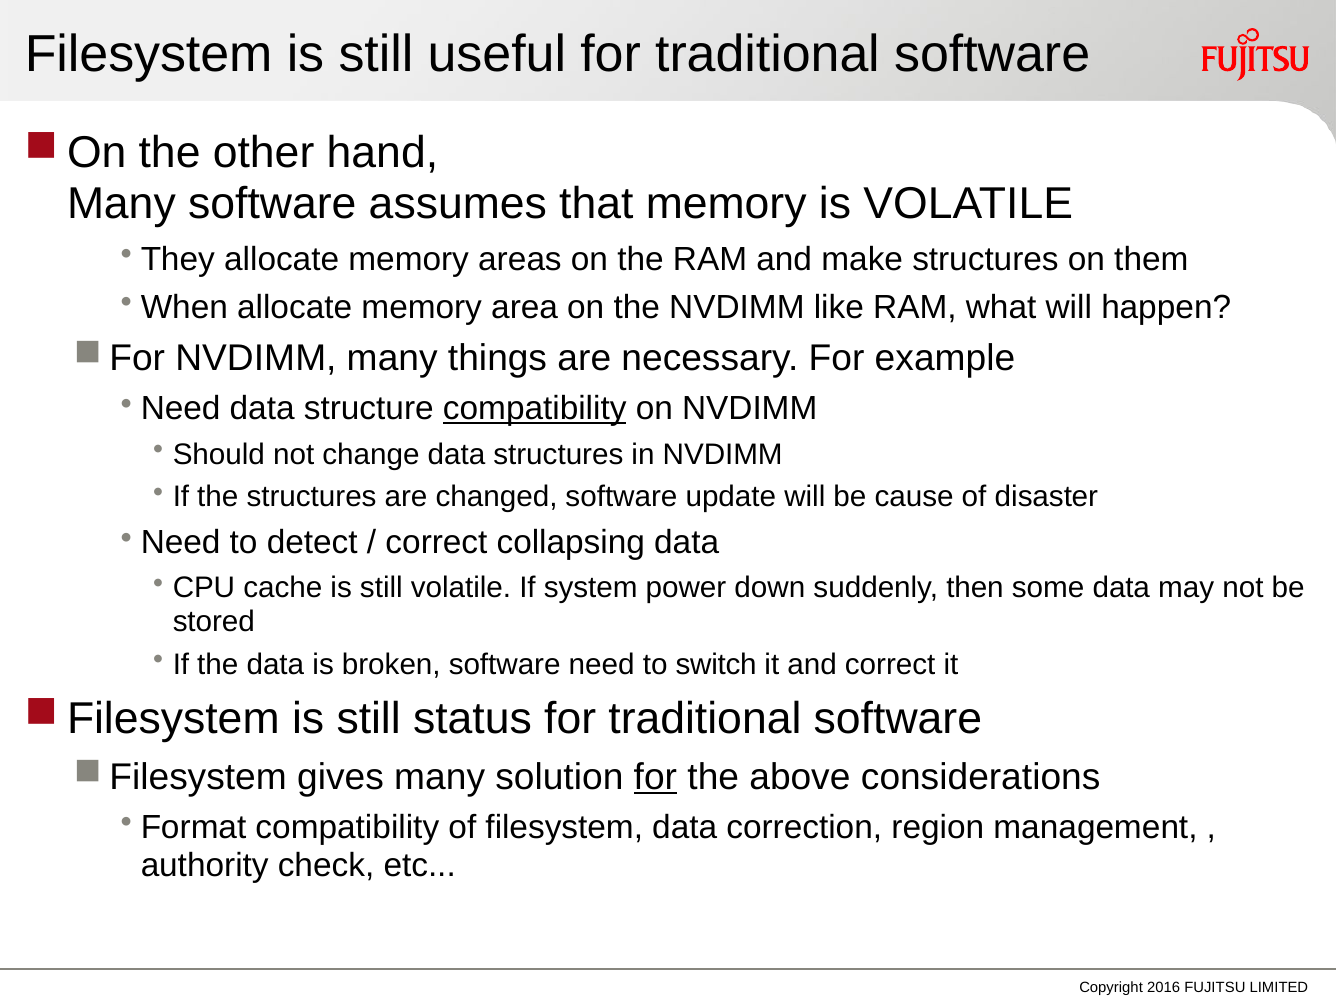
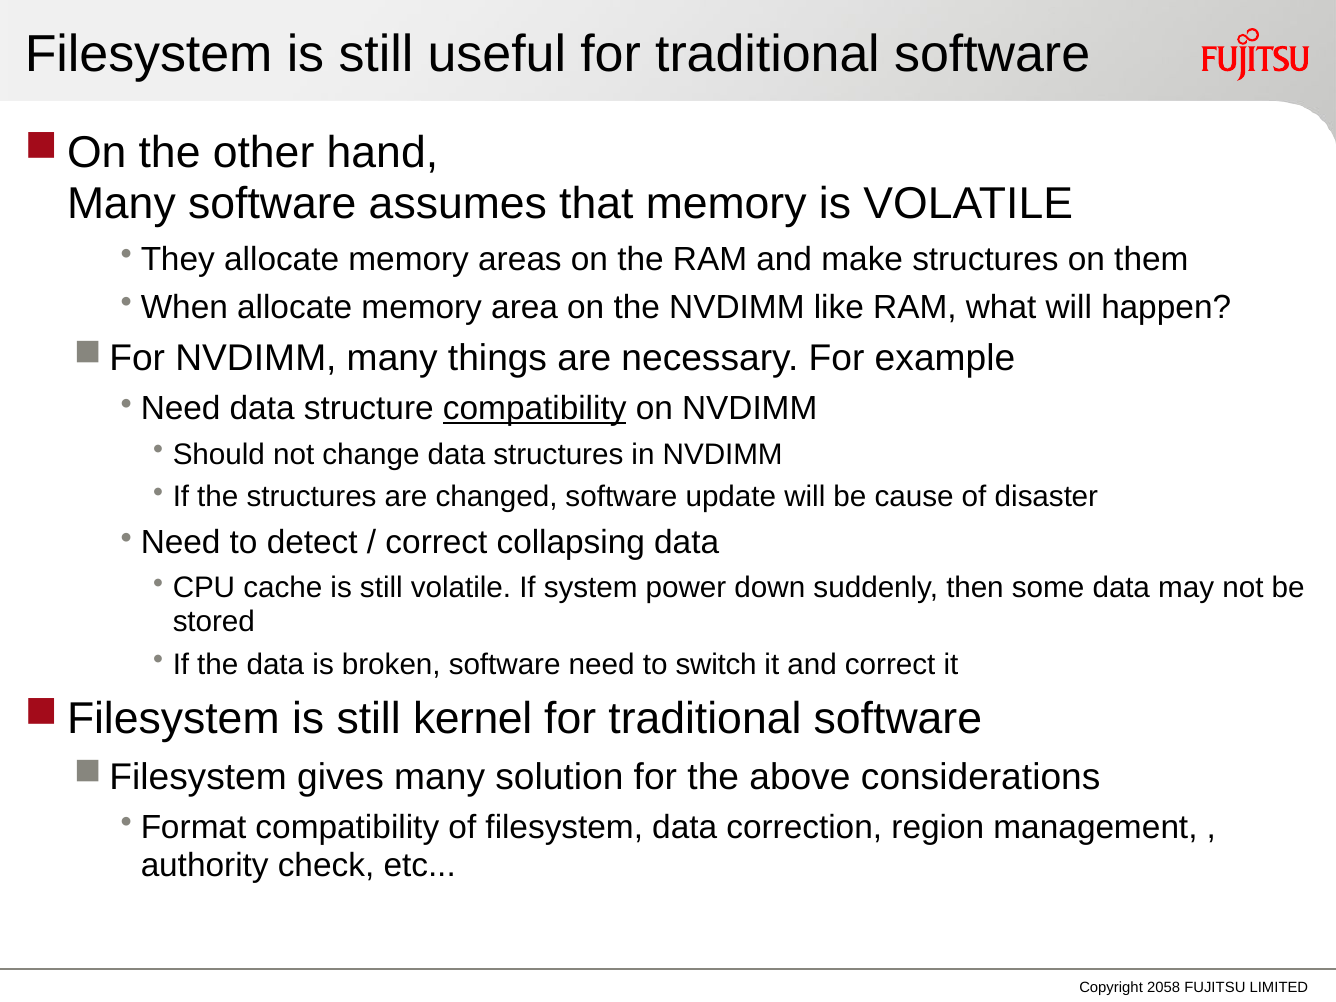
status: status -> kernel
for at (655, 777) underline: present -> none
2016: 2016 -> 2058
